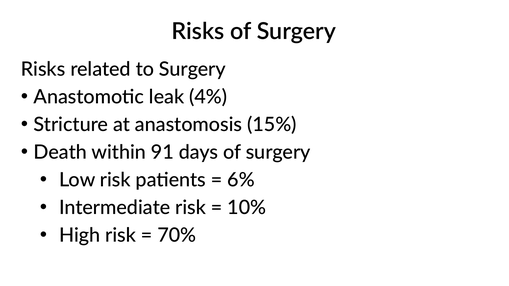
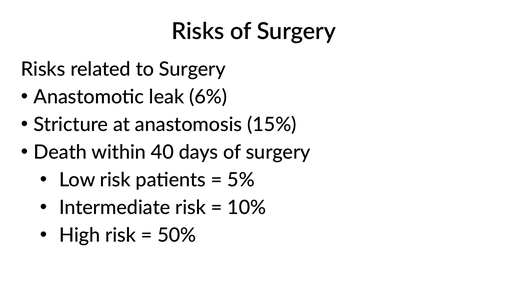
4%: 4% -> 6%
91: 91 -> 40
6%: 6% -> 5%
70%: 70% -> 50%
